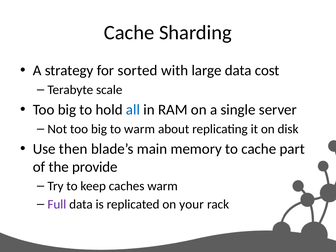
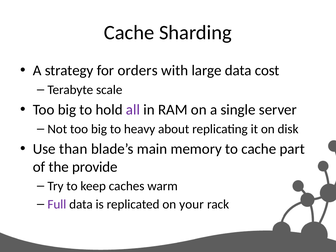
sorted: sorted -> orders
all colour: blue -> purple
to warm: warm -> heavy
then: then -> than
